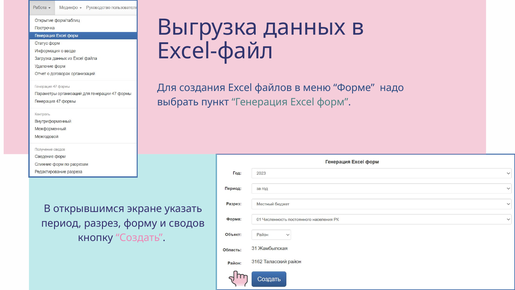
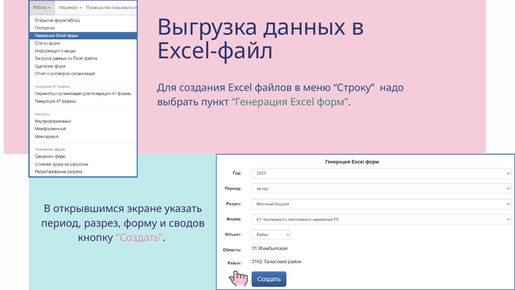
Форме: Форме -> Строку
